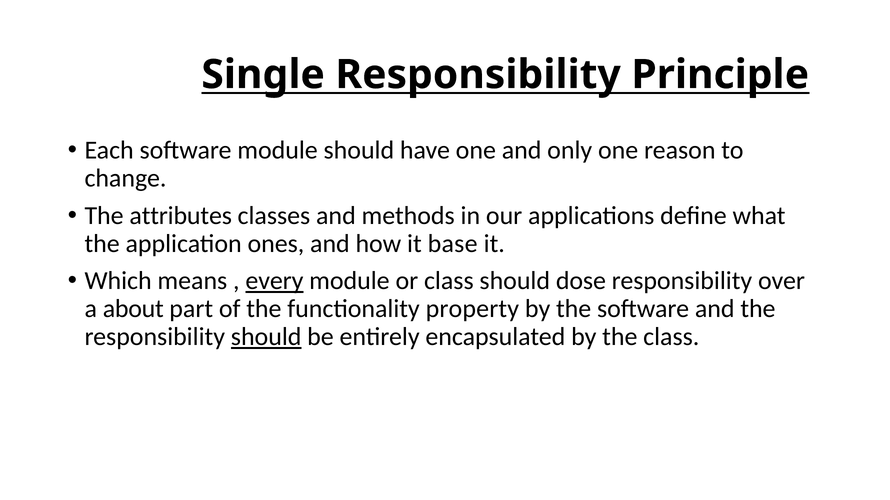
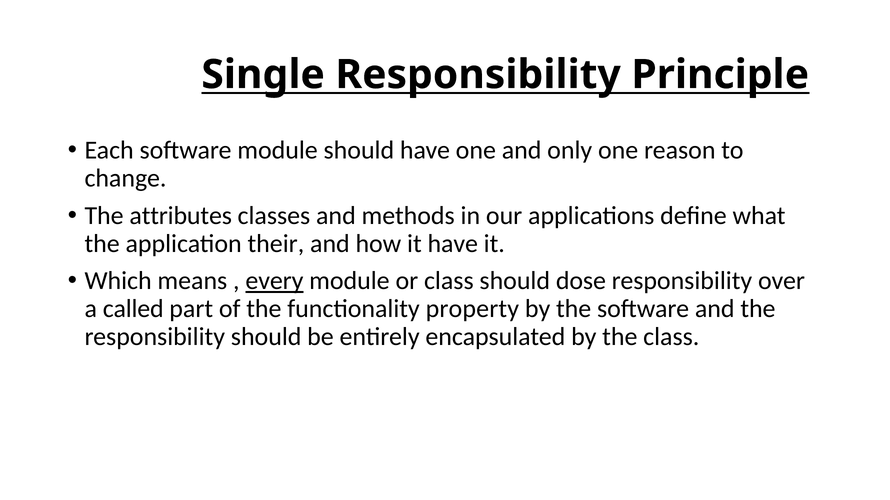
ones: ones -> their
it base: base -> have
about: about -> called
should at (266, 337) underline: present -> none
